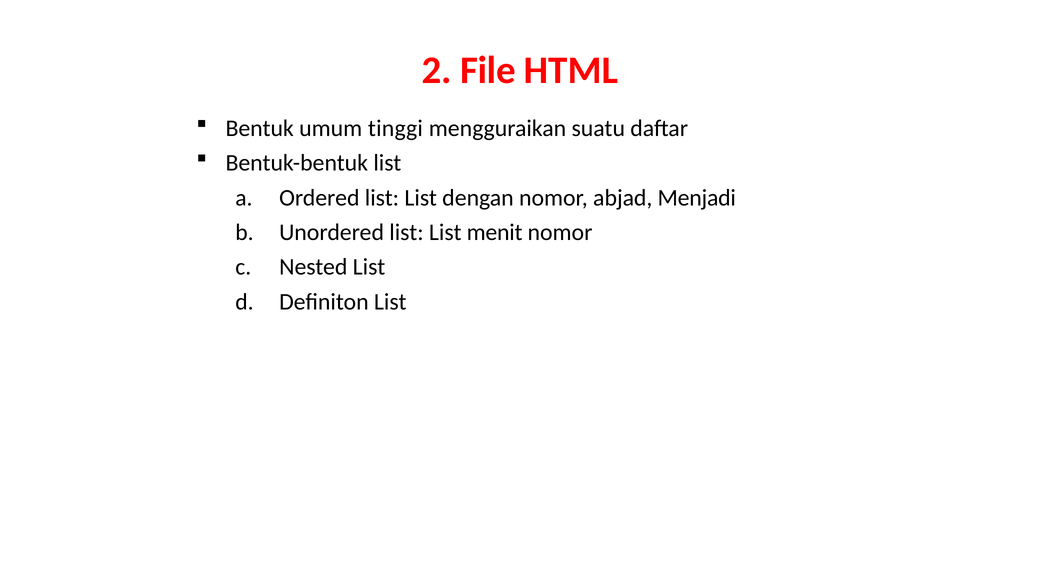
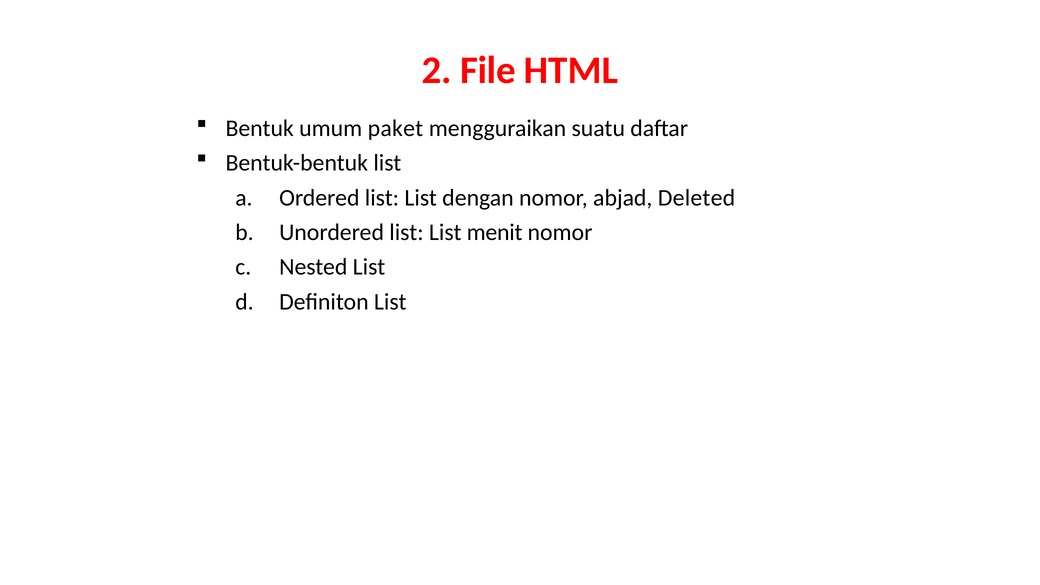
tinggi: tinggi -> paket
Menjadi: Menjadi -> Deleted
